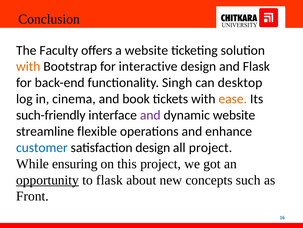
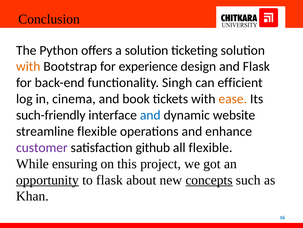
Faculty: Faculty -> Python
a website: website -> solution
interactive: interactive -> experience
desktop: desktop -> efficient
and at (150, 115) colour: purple -> blue
customer colour: blue -> purple
satisfaction design: design -> github
all project: project -> flexible
concepts underline: none -> present
Front: Front -> Khan
